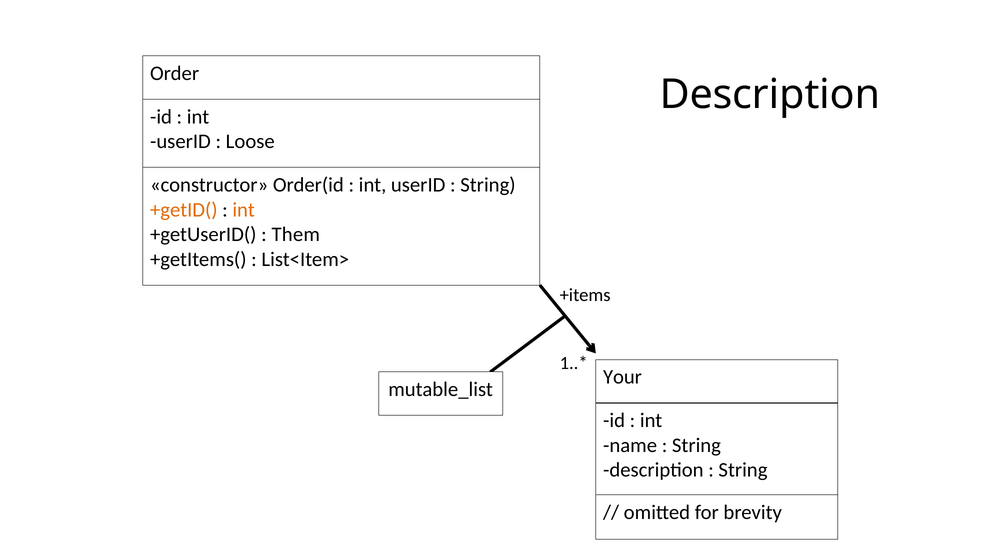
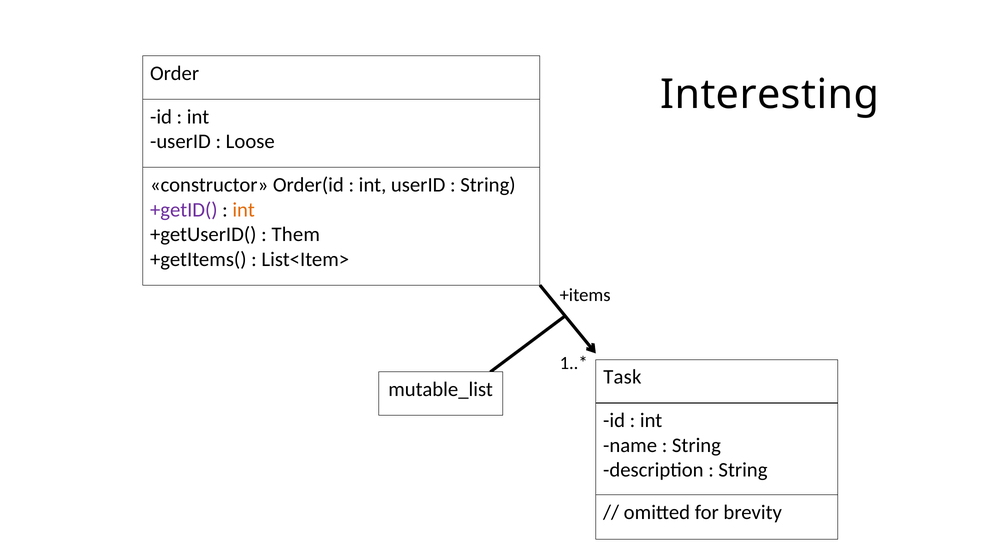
Description at (770, 95): Description -> Interesting
+getID( colour: orange -> purple
Your: Your -> Task
